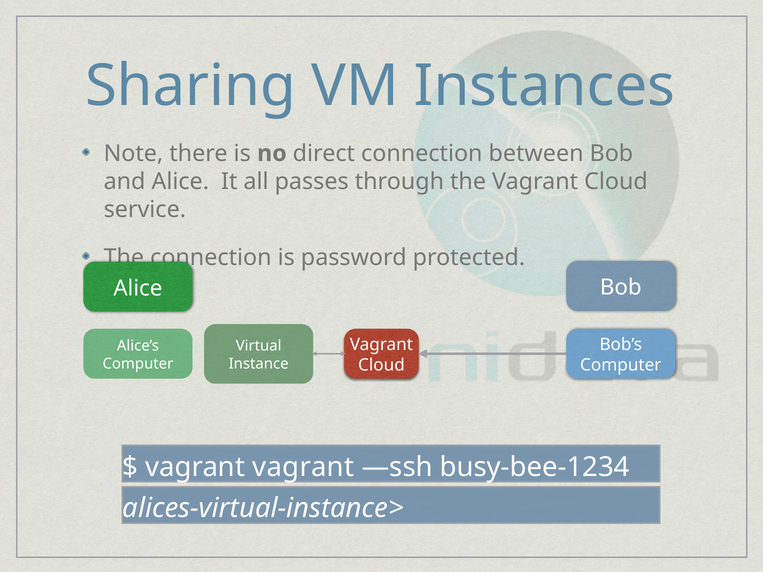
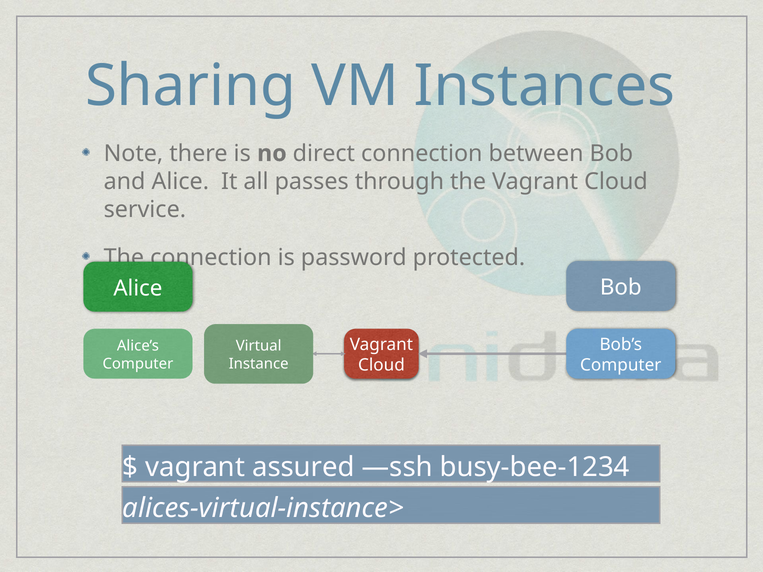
vagrant vagrant: vagrant -> assured
